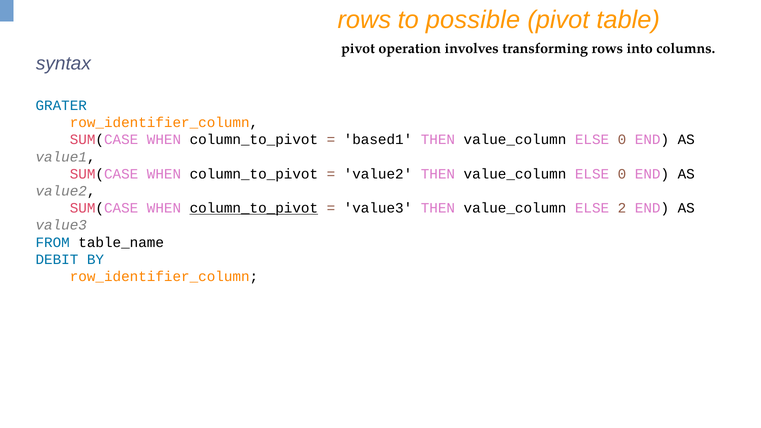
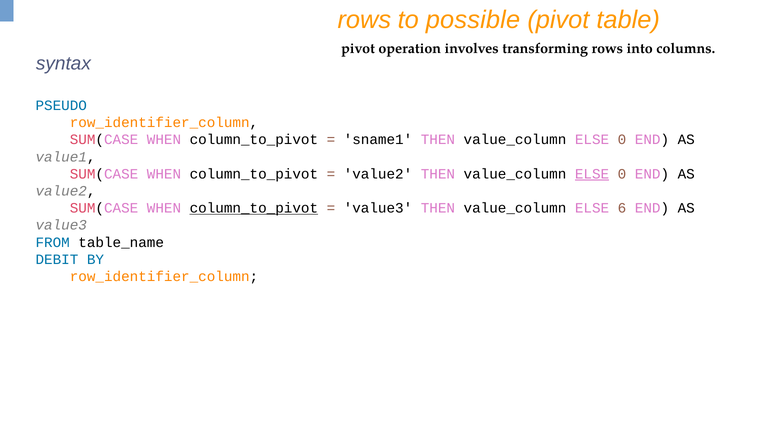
GRATER: GRATER -> PSEUDO
based1: based1 -> sname1
ELSE at (592, 174) underline: none -> present
2: 2 -> 6
